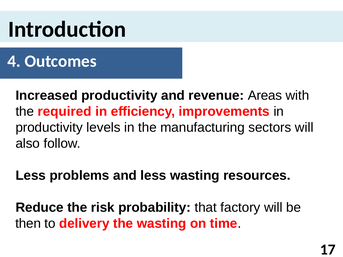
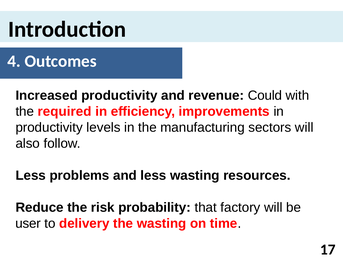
Areas: Areas -> Could
then: then -> user
